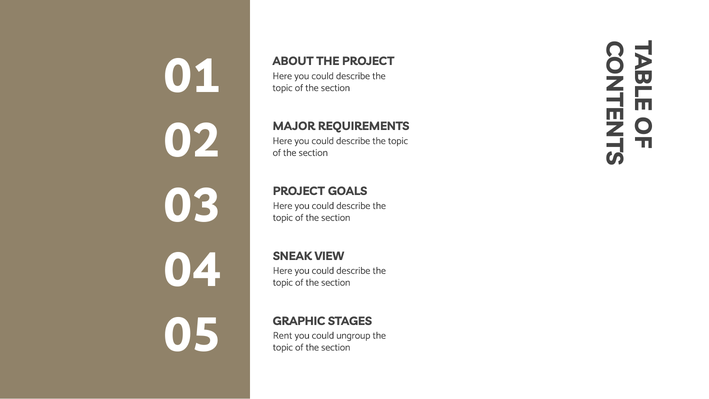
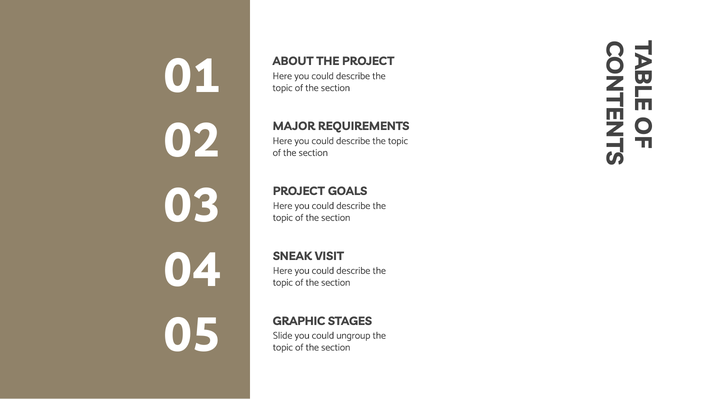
VIEW: VIEW -> VISIT
Rent: Rent -> Slide
